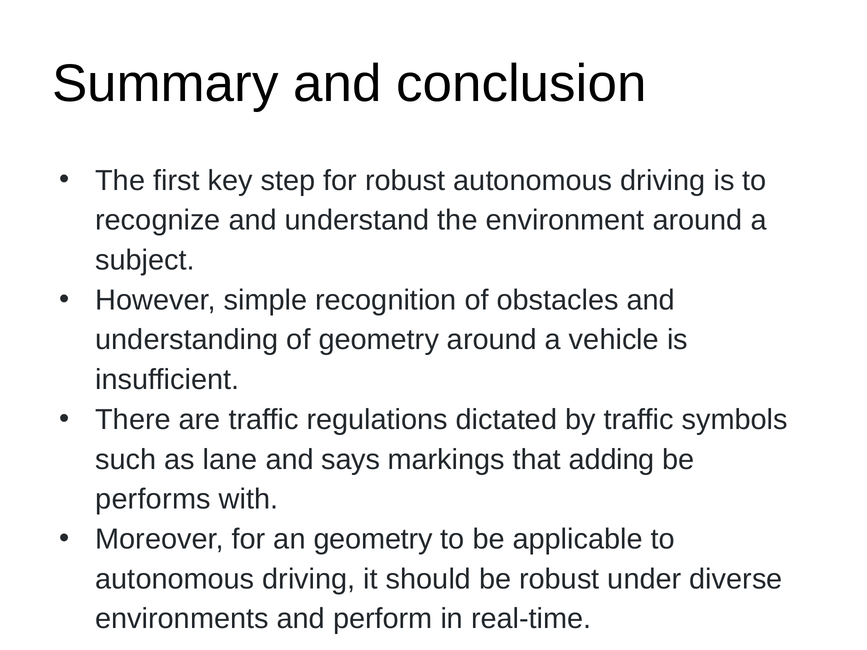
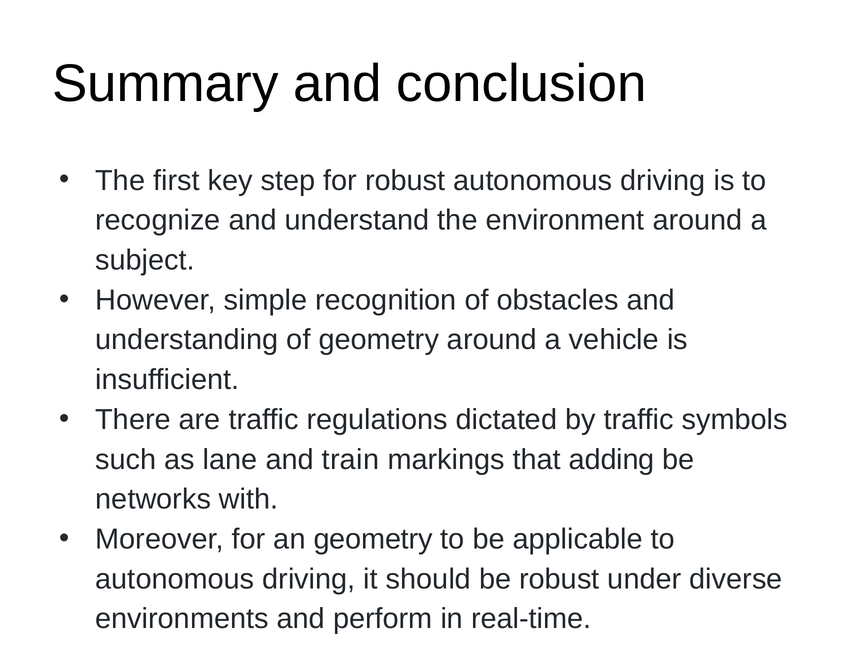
says: says -> train
performs: performs -> networks
